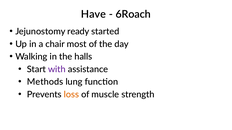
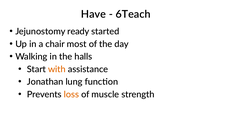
6Roach: 6Roach -> 6Teach
with colour: purple -> orange
Methods: Methods -> Jonathan
